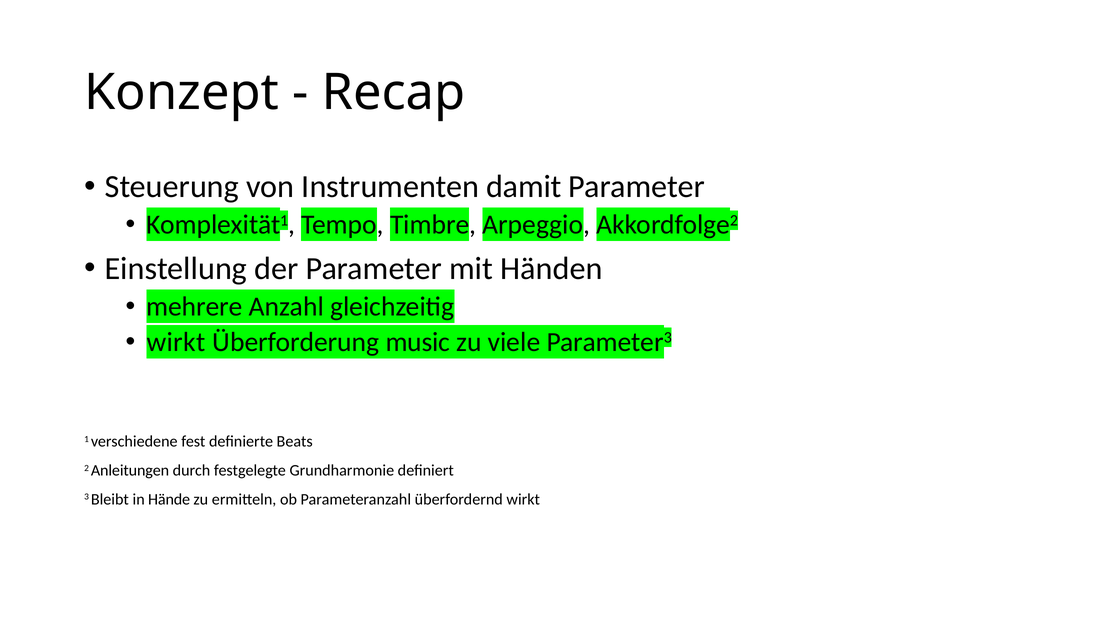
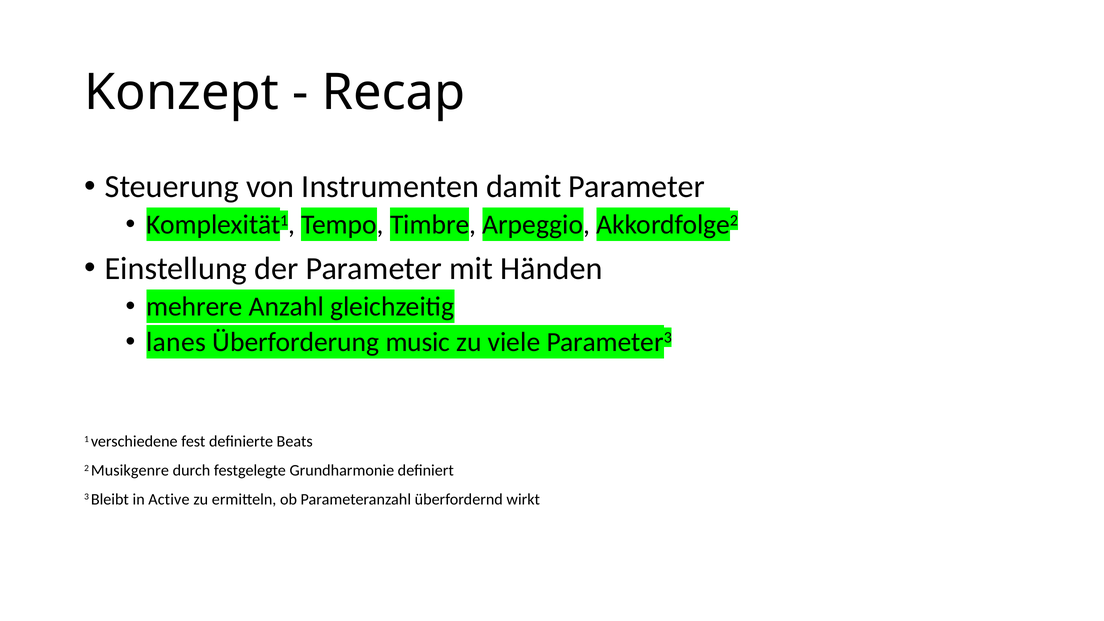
wirkt at (176, 342): wirkt -> lanes
Anleitungen: Anleitungen -> Musikgenre
Hände: Hände -> Active
